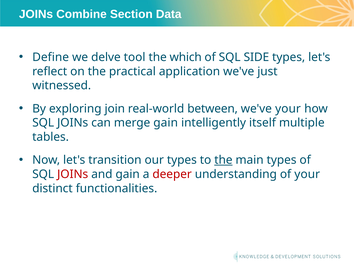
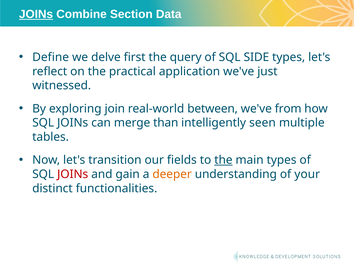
JOINs at (36, 14) underline: none -> present
tool: tool -> first
which: which -> query
we've your: your -> from
merge gain: gain -> than
itself: itself -> seen
our types: types -> fields
deeper colour: red -> orange
